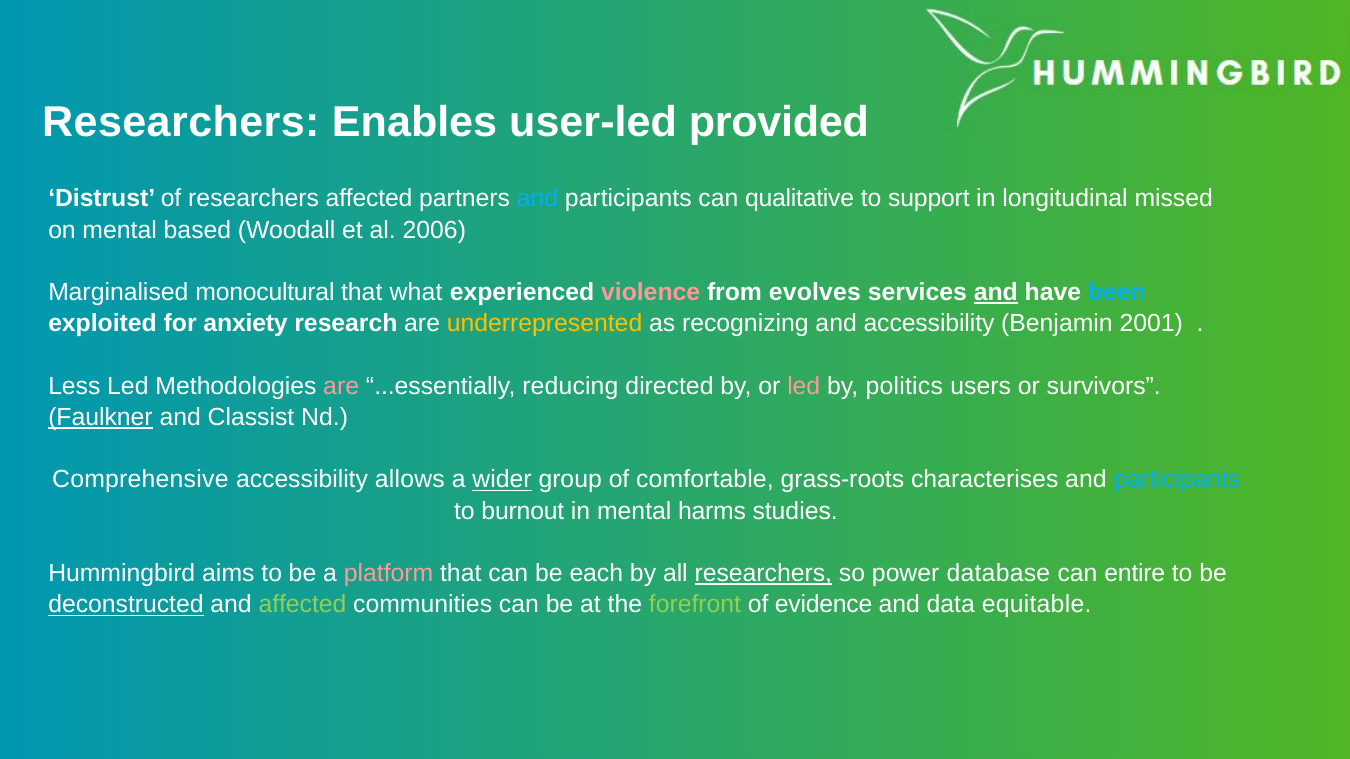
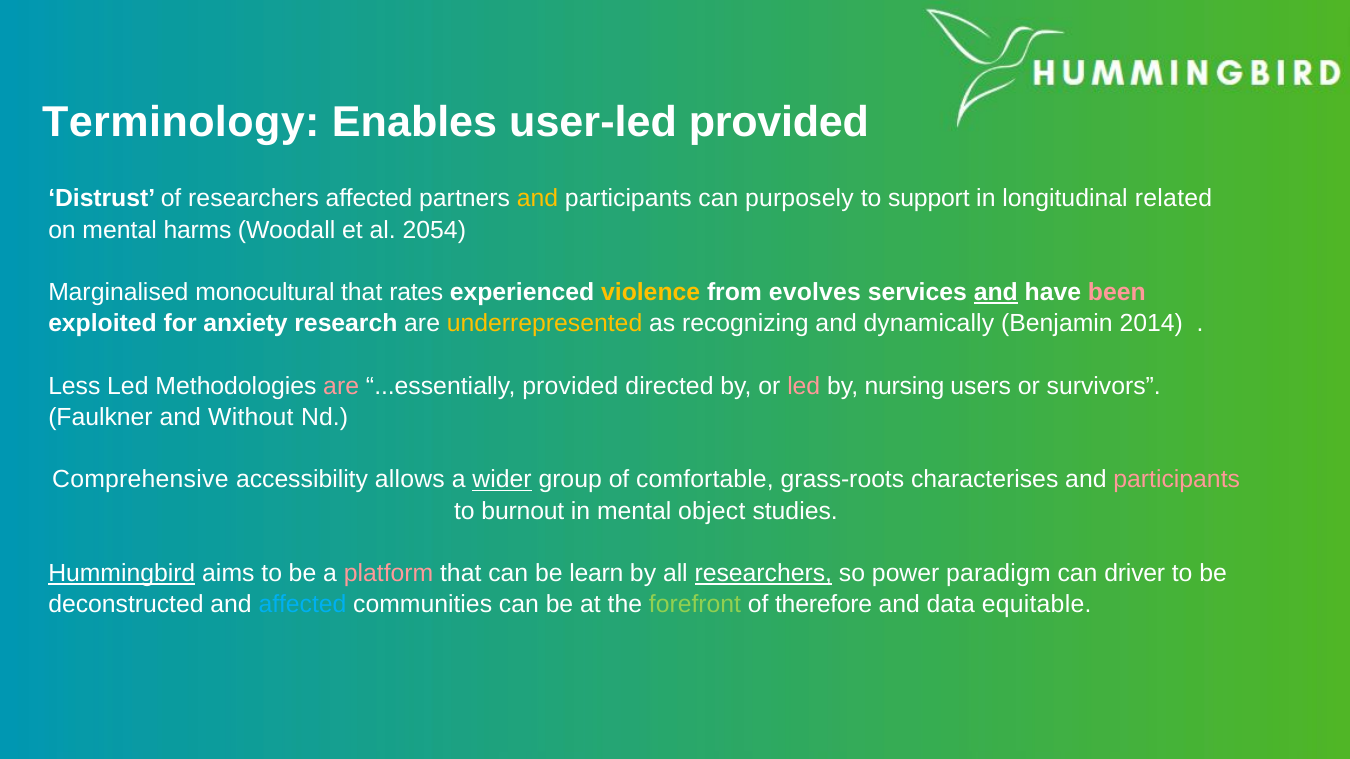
Researchers at (181, 122): Researchers -> Terminology
and at (537, 199) colour: light blue -> yellow
qualitative: qualitative -> purposely
missed: missed -> related
based: based -> harms
2006: 2006 -> 2054
what: what -> rates
violence colour: pink -> yellow
been colour: light blue -> pink
and accessibility: accessibility -> dynamically
2001: 2001 -> 2014
...essentially reducing: reducing -> provided
politics: politics -> nursing
Faulkner underline: present -> none
Classist: Classist -> Without
participants at (1177, 480) colour: light blue -> pink
harms: harms -> object
Hummingbird underline: none -> present
each: each -> learn
database: database -> paradigm
entire: entire -> driver
deconstructed underline: present -> none
affected at (302, 605) colour: light green -> light blue
evidence: evidence -> therefore
